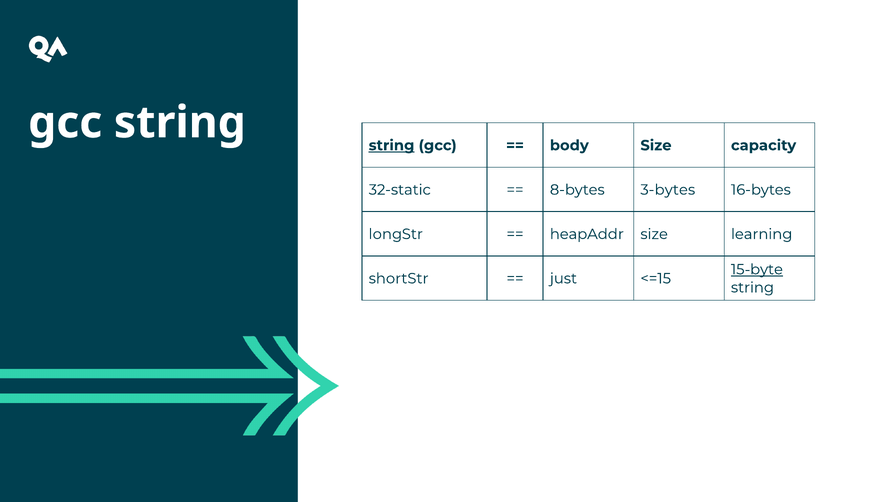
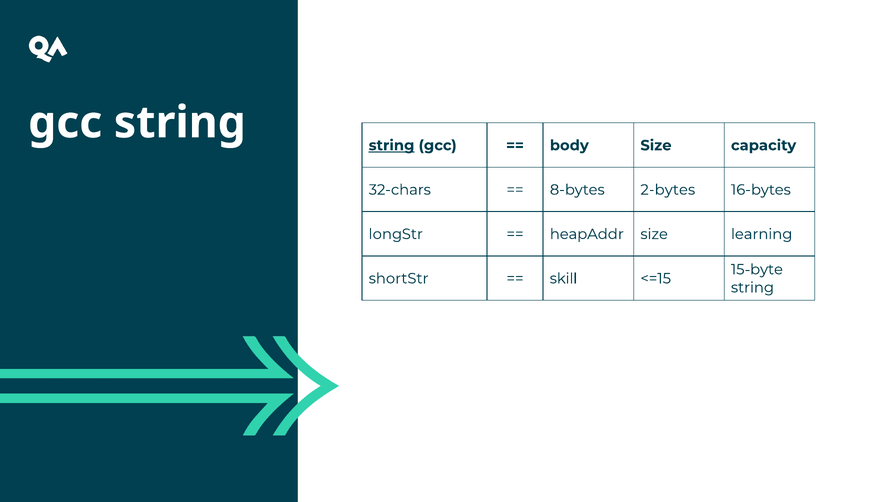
32-static: 32-static -> 32-chars
3-bytes: 3-bytes -> 2-bytes
15-byte underline: present -> none
just: just -> skill
